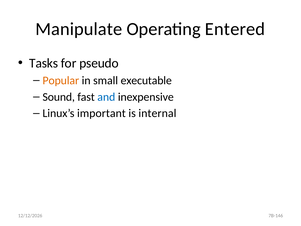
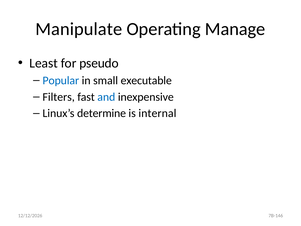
Entered: Entered -> Manage
Tasks: Tasks -> Least
Popular colour: orange -> blue
Sound: Sound -> Filters
important: important -> determine
